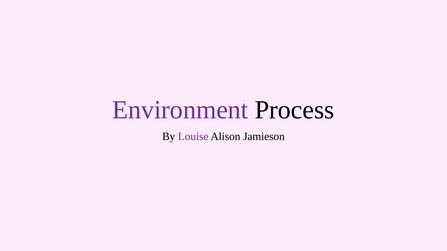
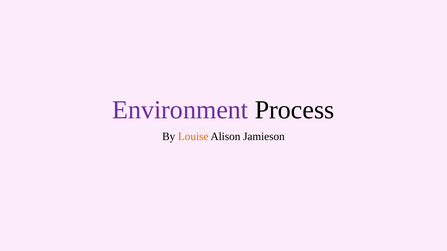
Louise colour: purple -> orange
